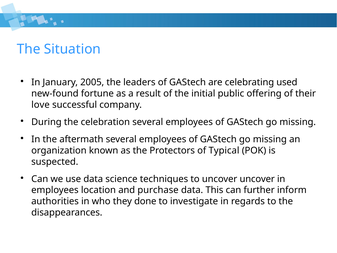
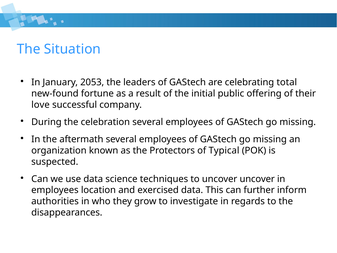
2005: 2005 -> 2053
used: used -> total
purchase: purchase -> exercised
done: done -> grow
